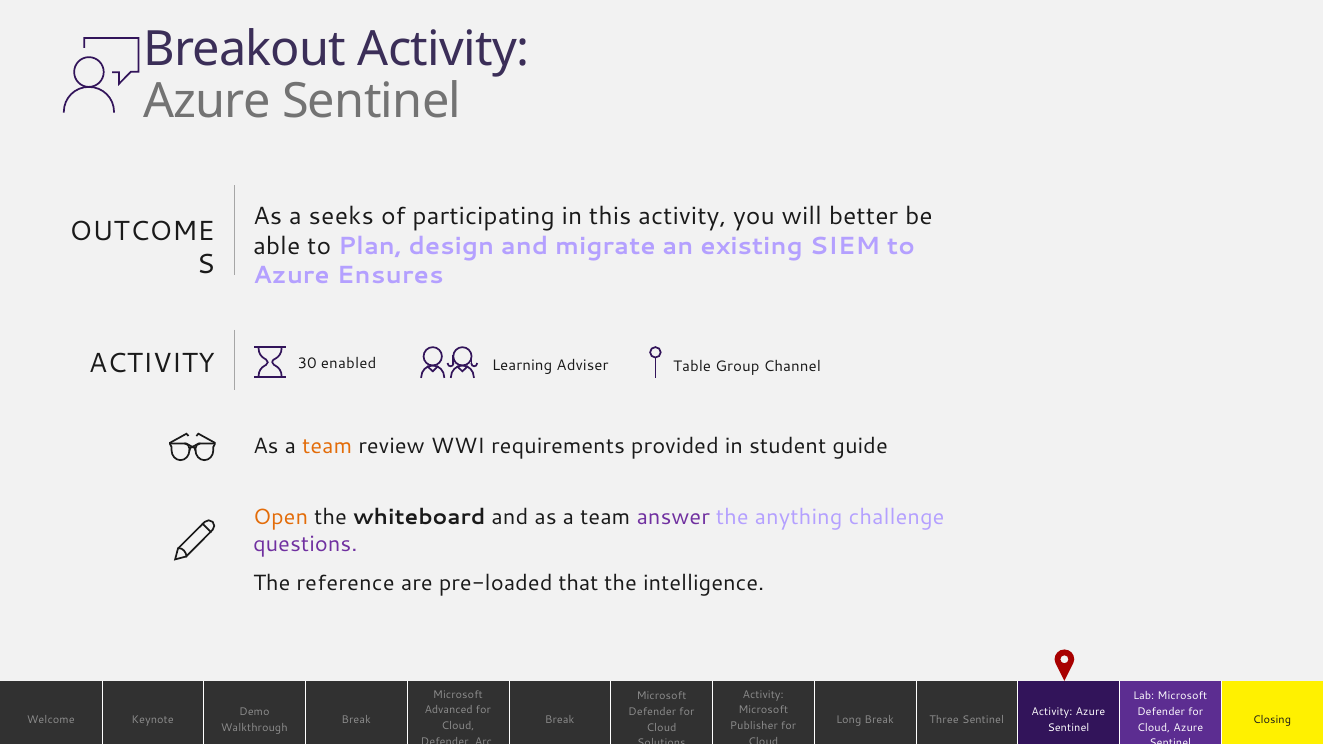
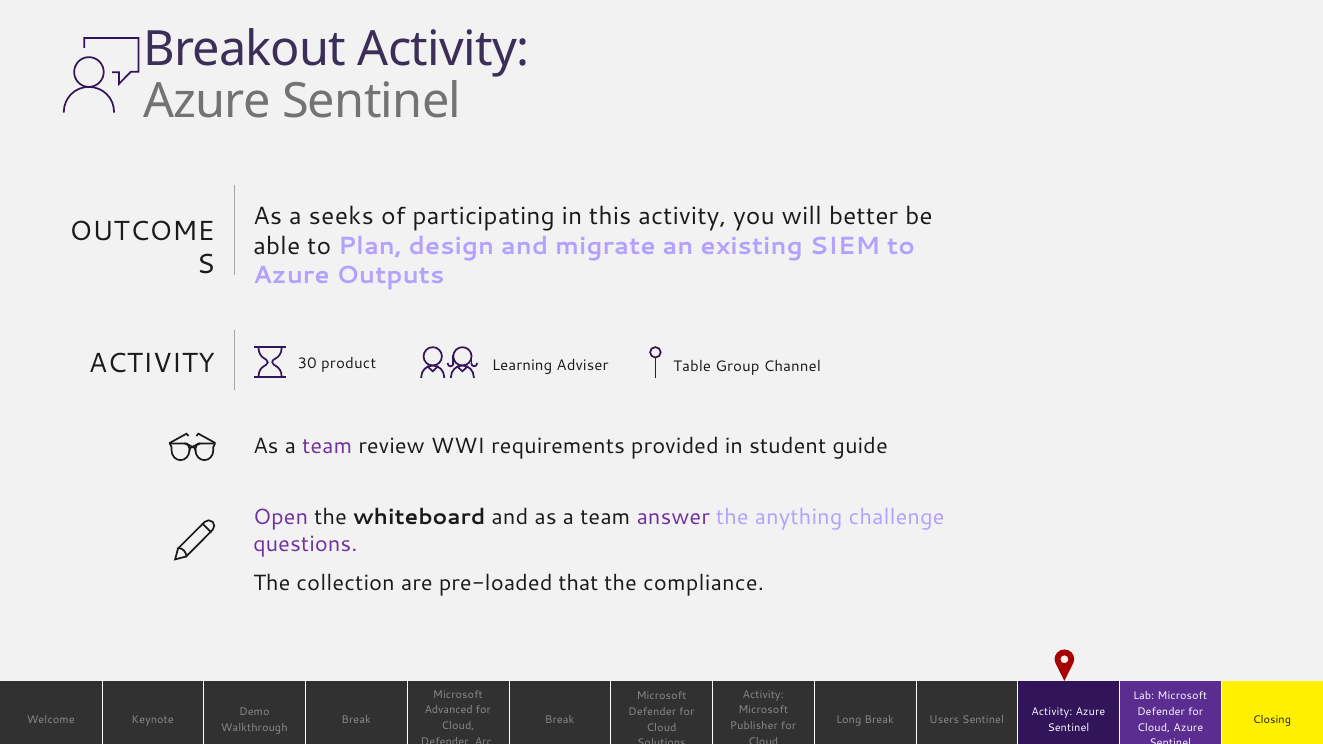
Ensures: Ensures -> Outputs
enabled: enabled -> product
team at (327, 446) colour: orange -> purple
Open colour: orange -> purple
reference: reference -> collection
intelligence: intelligence -> compliance
Three: Three -> Users
